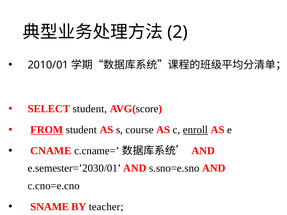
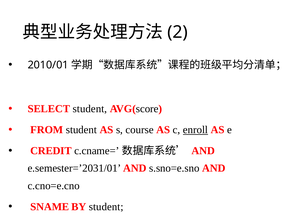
FROM underline: present -> none
CNAME: CNAME -> CREDIT
e.semester=’2030/01: e.semester=’2030/01 -> e.semester=’2031/01
BY teacher: teacher -> student
